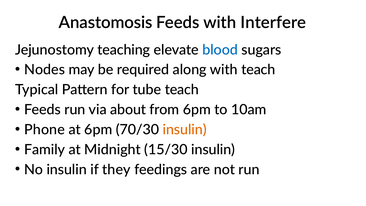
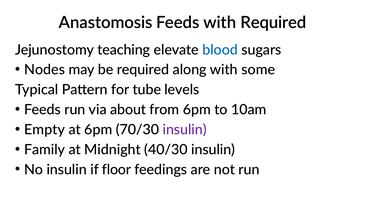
with Interfere: Interfere -> Required
with teach: teach -> some
tube teach: teach -> levels
Phone: Phone -> Empty
insulin at (185, 130) colour: orange -> purple
15/30: 15/30 -> 40/30
they: they -> floor
